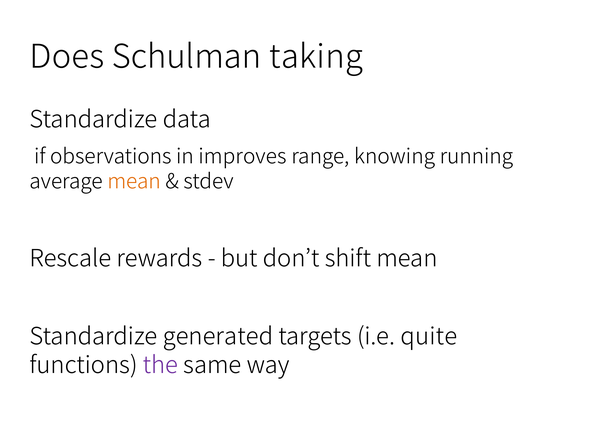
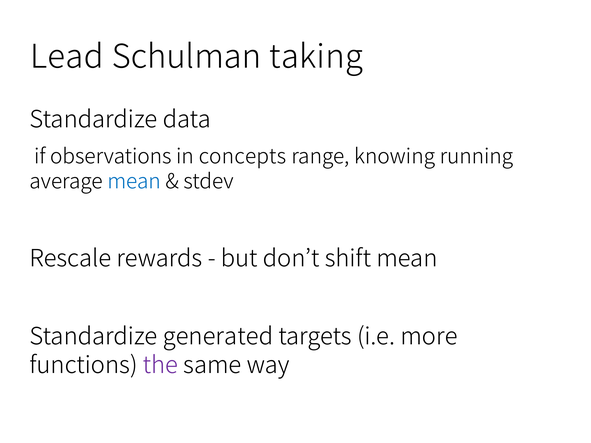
Does: Does -> Lead
improves: improves -> concepts
mean at (134, 182) colour: orange -> blue
quite: quite -> more
